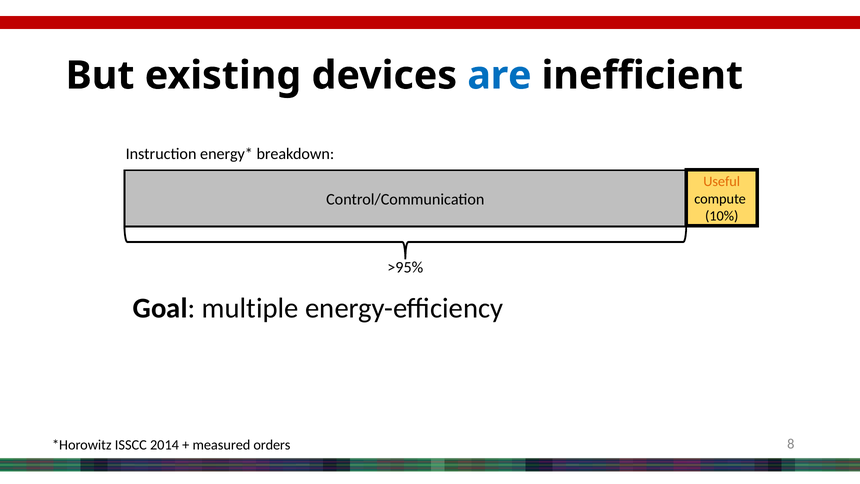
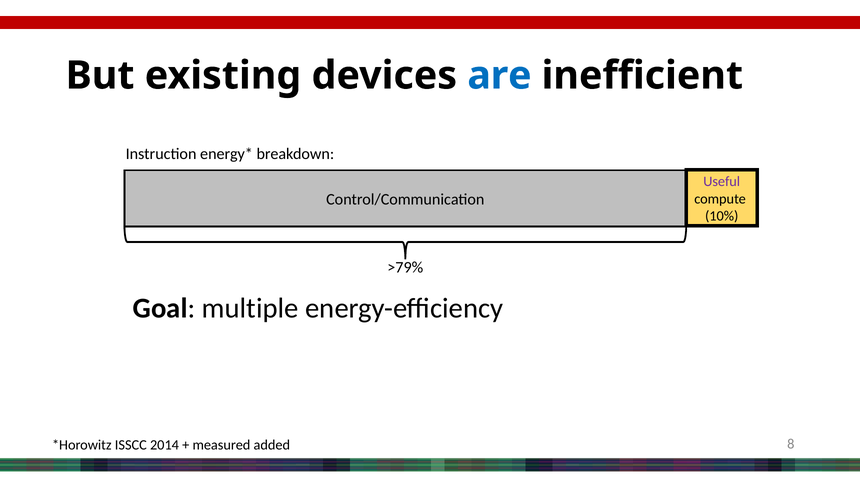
Useful colour: orange -> purple
>95%: >95% -> >79%
orders: orders -> added
